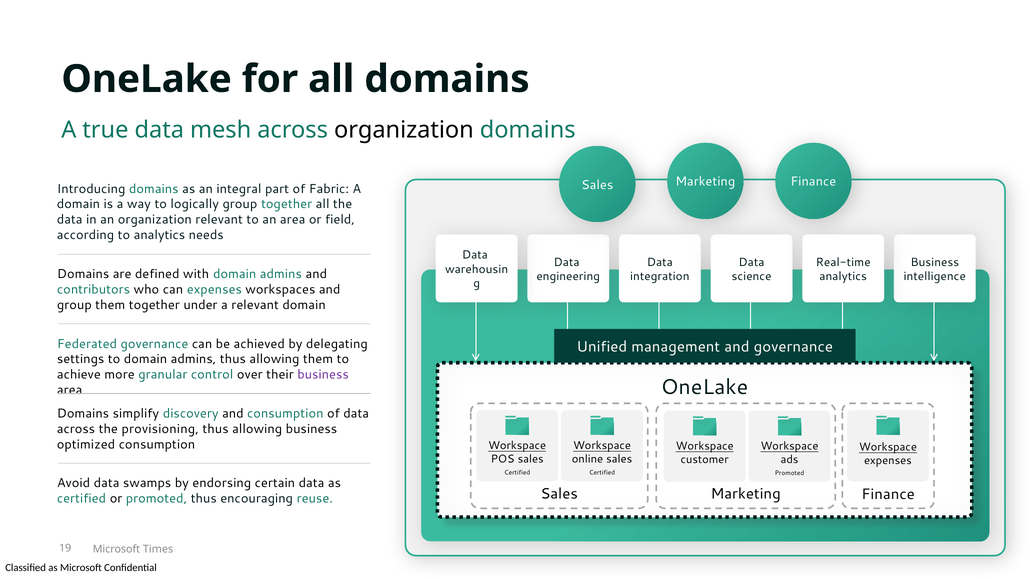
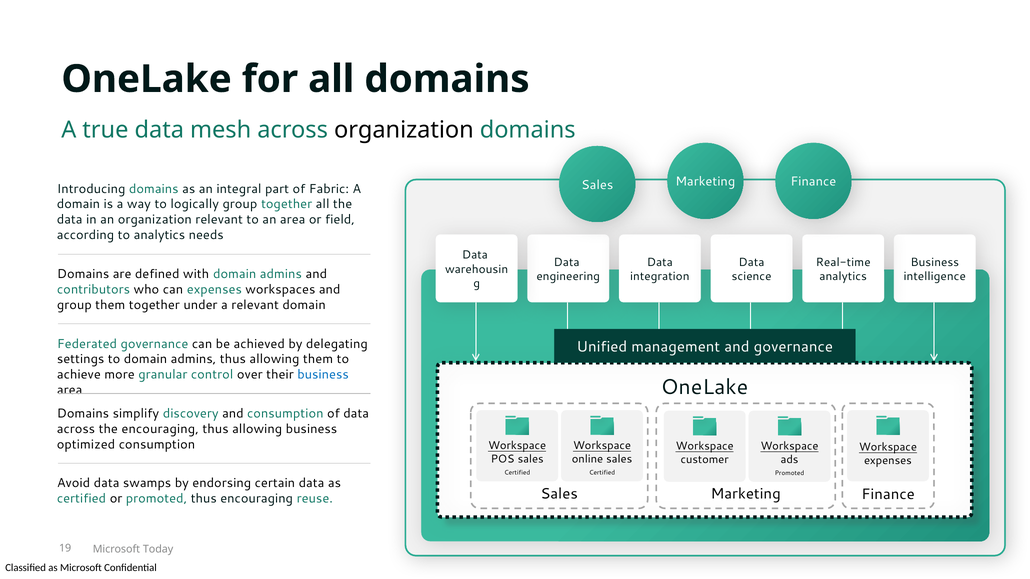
business at (323, 375) colour: purple -> blue
the provisioning: provisioning -> encouraging
Times: Times -> Today
